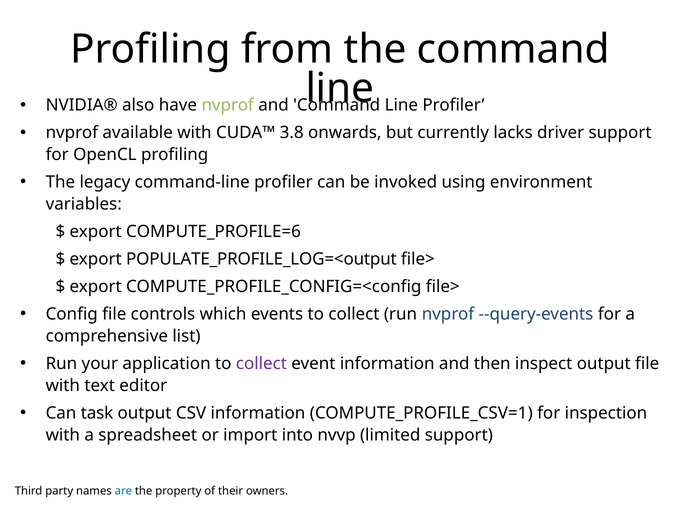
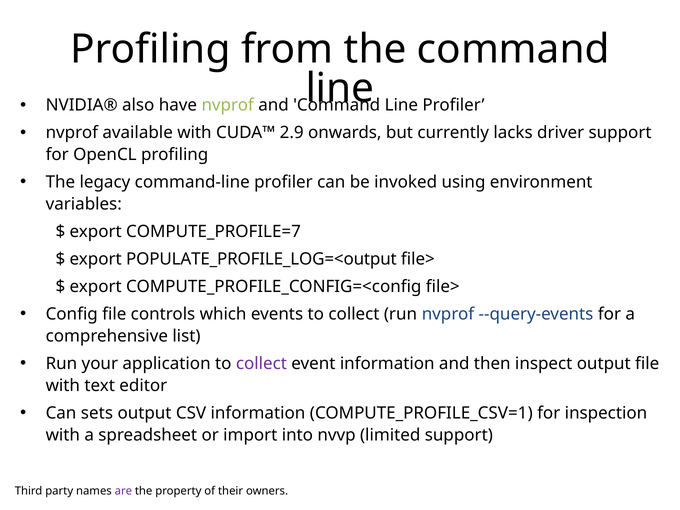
3.8: 3.8 -> 2.9
COMPUTE_PROFILE=6: COMPUTE_PROFILE=6 -> COMPUTE_PROFILE=7
task: task -> sets
are colour: blue -> purple
